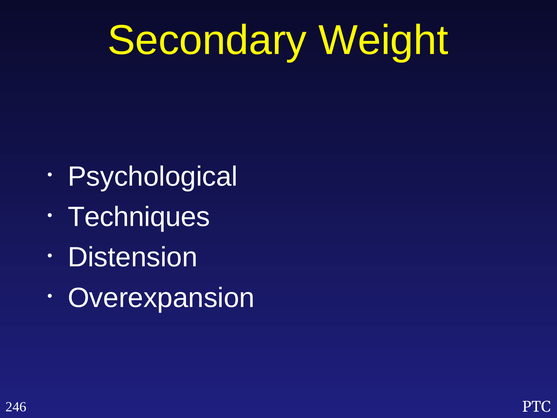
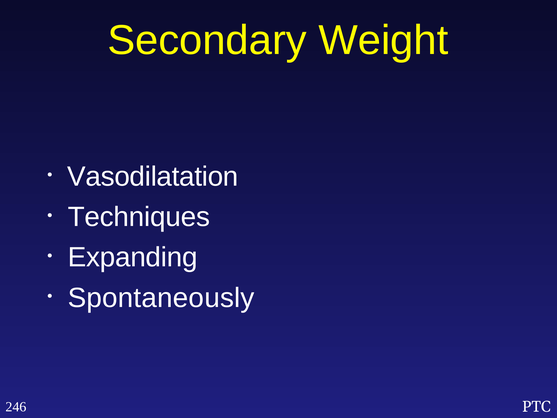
Psychological: Psychological -> Vasodilatation
Distension: Distension -> Expanding
Overexpansion: Overexpansion -> Spontaneously
